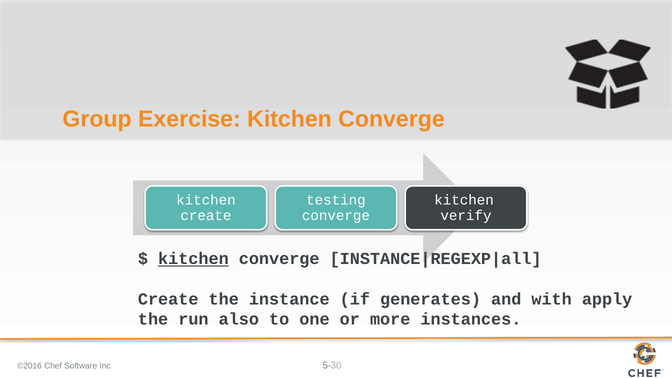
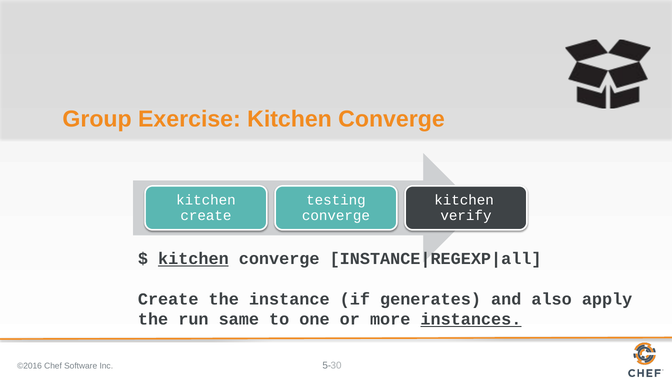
with: with -> also
also: also -> same
instances underline: none -> present
